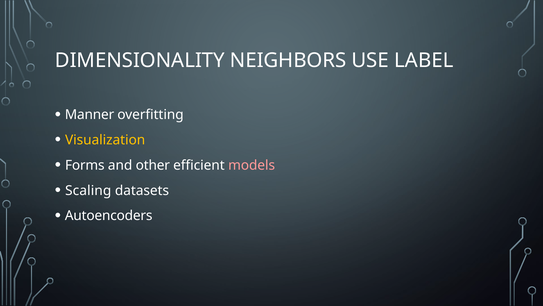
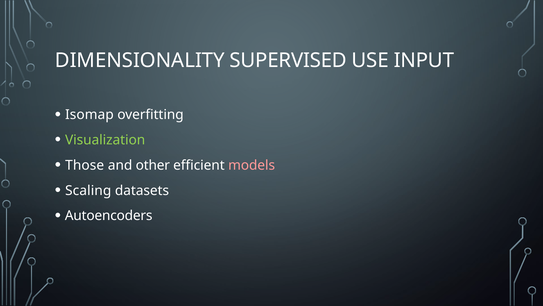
NEIGHBORS: NEIGHBORS -> SUPERVISED
LABEL: LABEL -> INPUT
Manner: Manner -> Isomap
Visualization colour: yellow -> light green
Forms: Forms -> Those
